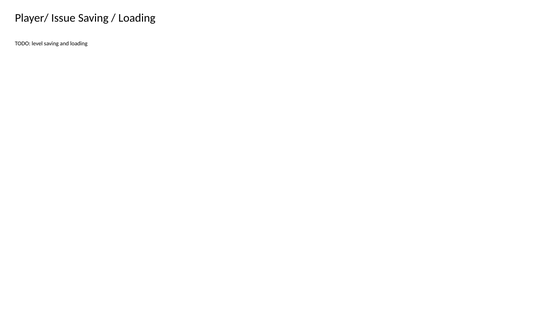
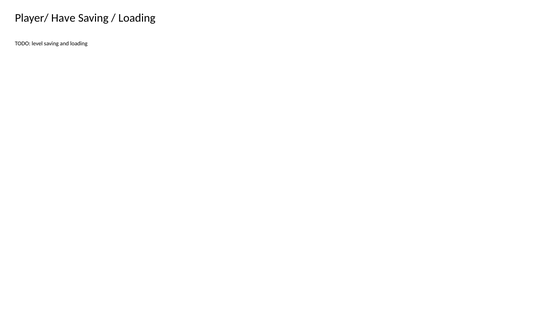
Issue: Issue -> Have
